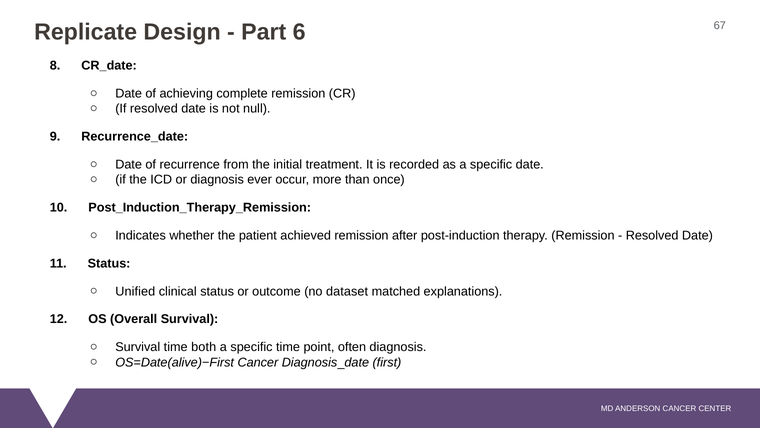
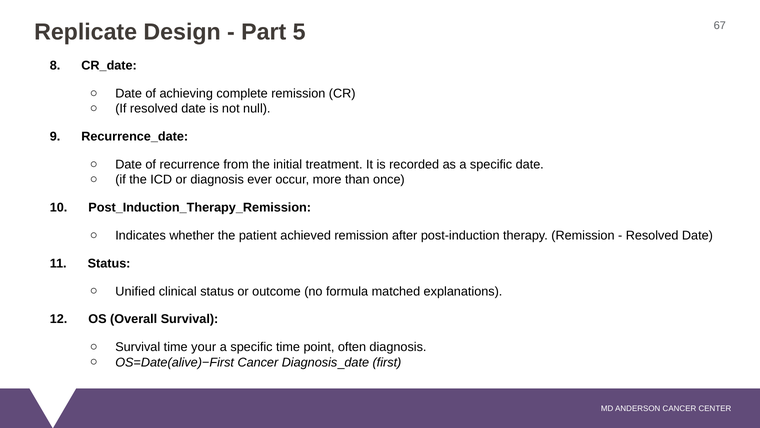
6: 6 -> 5
dataset: dataset -> formula
both: both -> your
